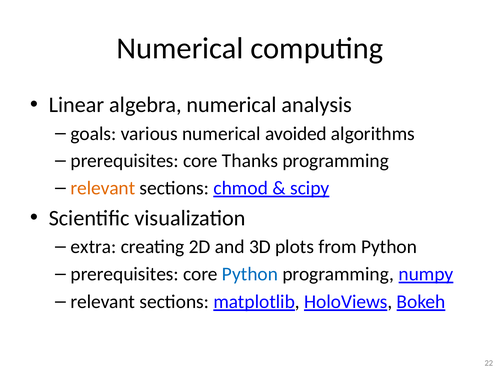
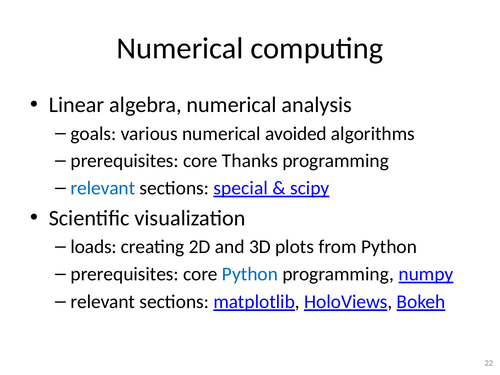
relevant at (103, 188) colour: orange -> blue
chmod: chmod -> special
extra: extra -> loads
